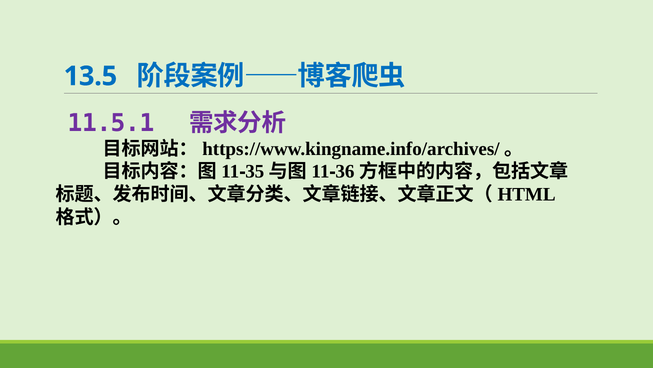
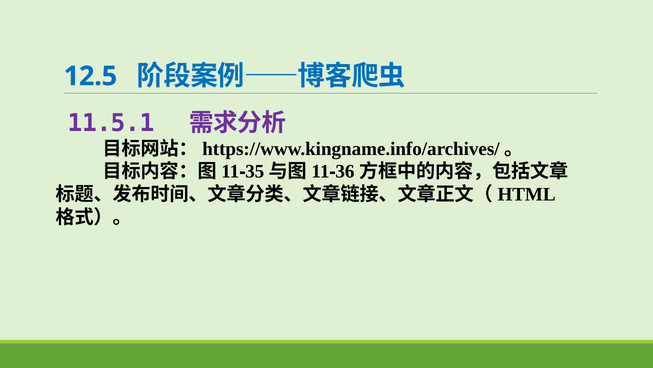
13.5: 13.5 -> 12.5
